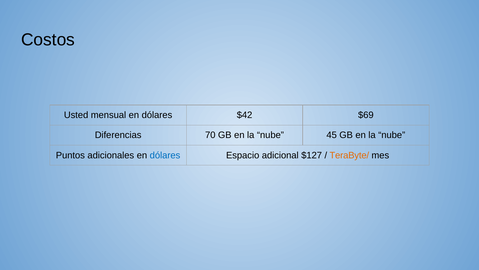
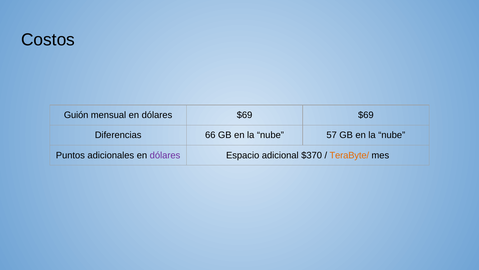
Usted: Usted -> Guión
dólares $42: $42 -> $69
70: 70 -> 66
45: 45 -> 57
dólares at (165, 155) colour: blue -> purple
$127: $127 -> $370
